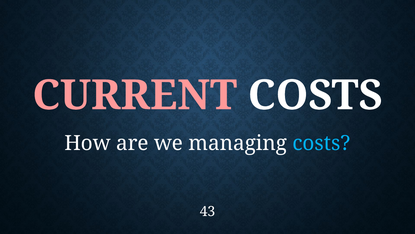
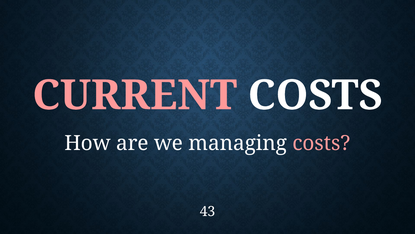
costs at (321, 143) colour: light blue -> pink
